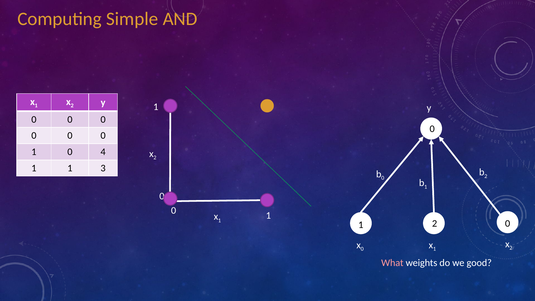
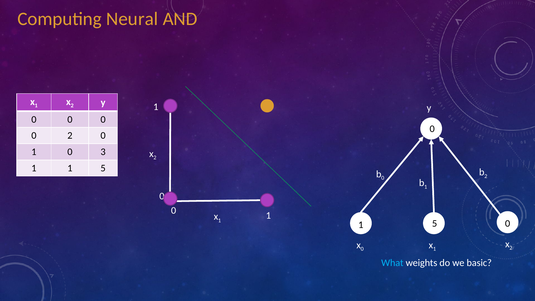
Simple: Simple -> Neural
0 at (70, 136): 0 -> 2
4: 4 -> 3
1 1 3: 3 -> 5
2 at (435, 224): 2 -> 5
What colour: pink -> light blue
good: good -> basic
